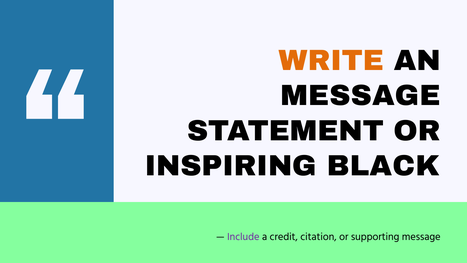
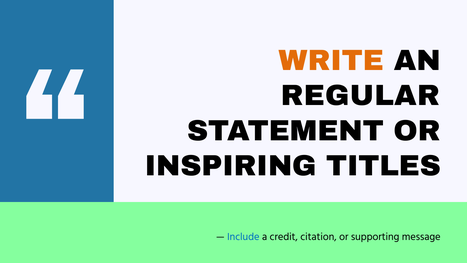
MESSAGE at (361, 96): MESSAGE -> REGULAR
BLACK: BLACK -> TITLES
Include colour: purple -> blue
